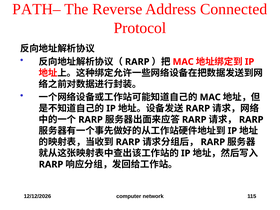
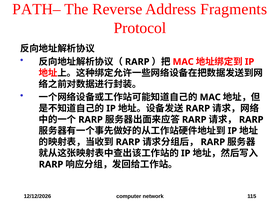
Connected: Connected -> Fragments
